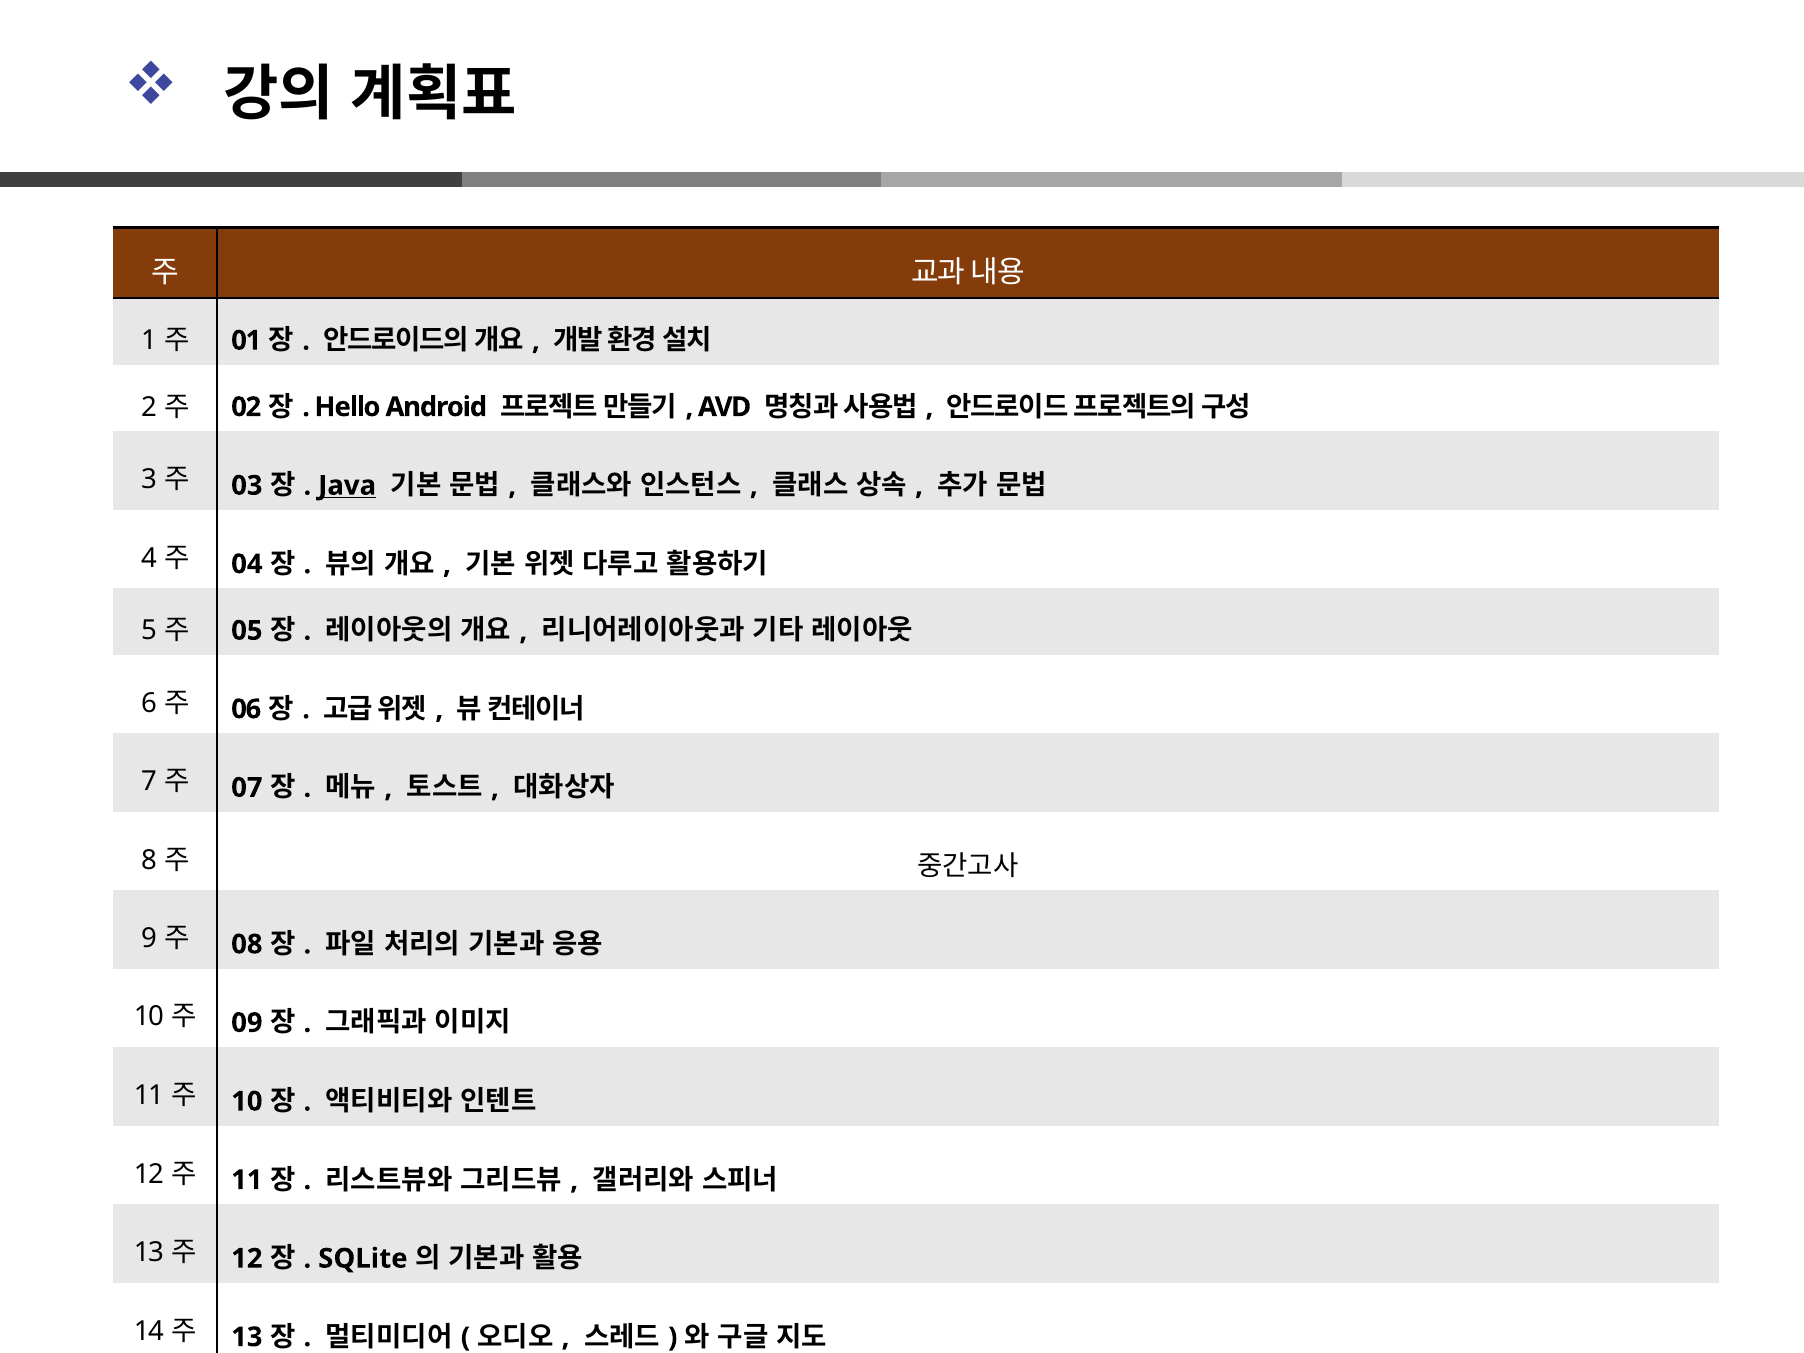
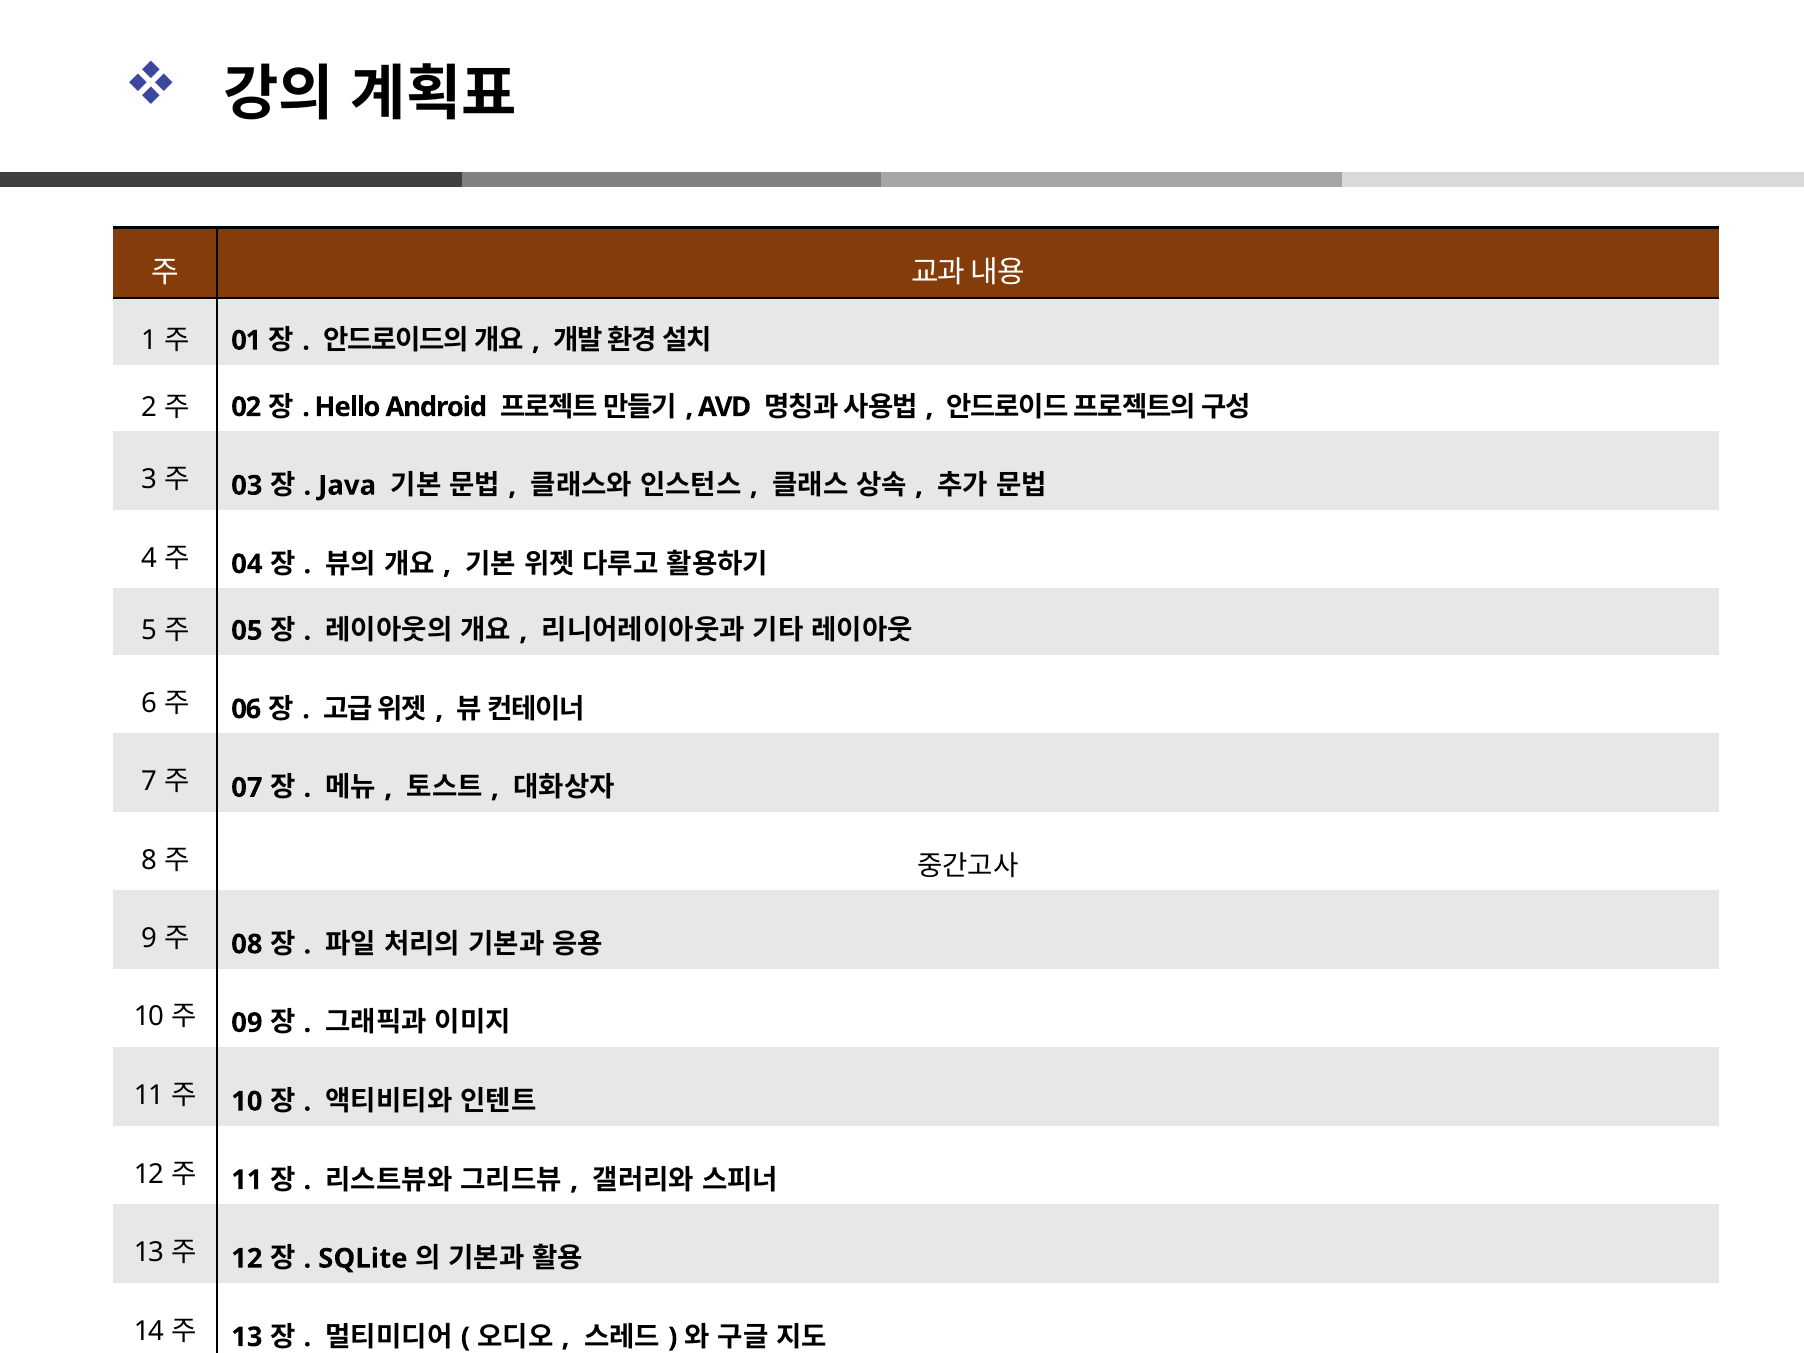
Java underline: present -> none
